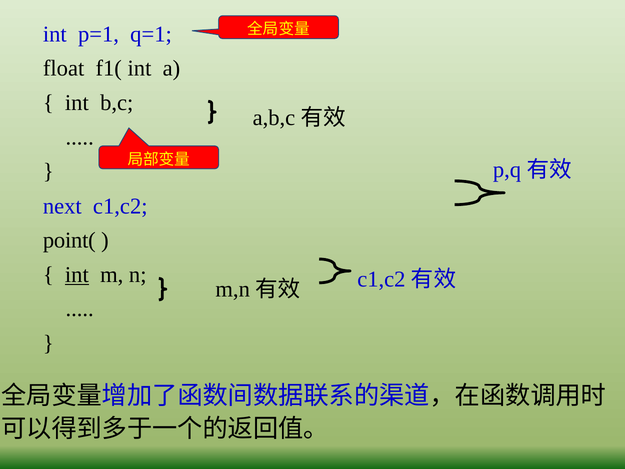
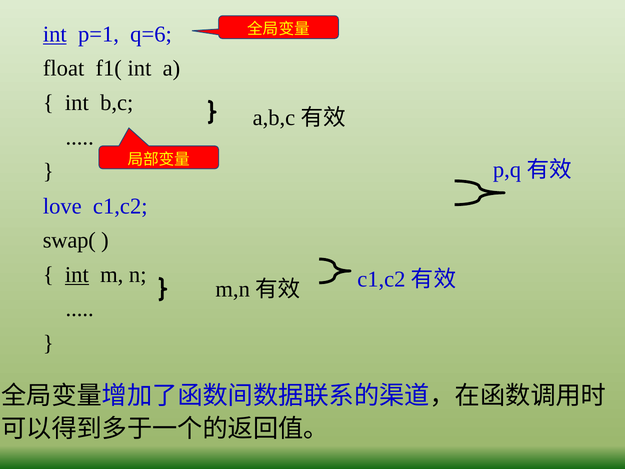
int at (55, 34) underline: none -> present
q=1: q=1 -> q=6
next: next -> love
point(: point( -> swap(
